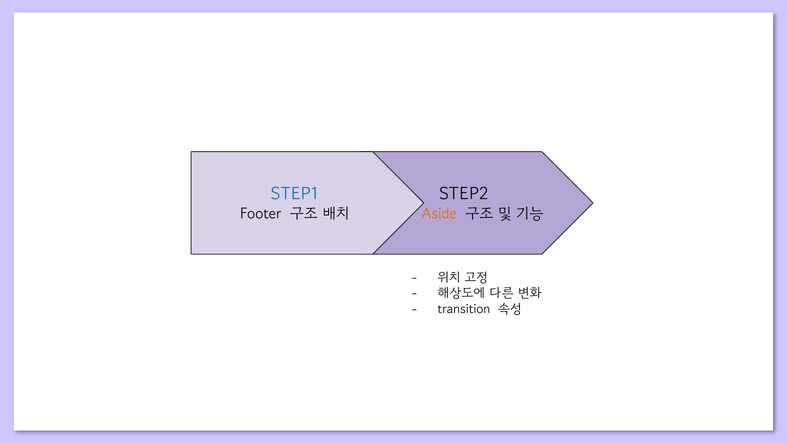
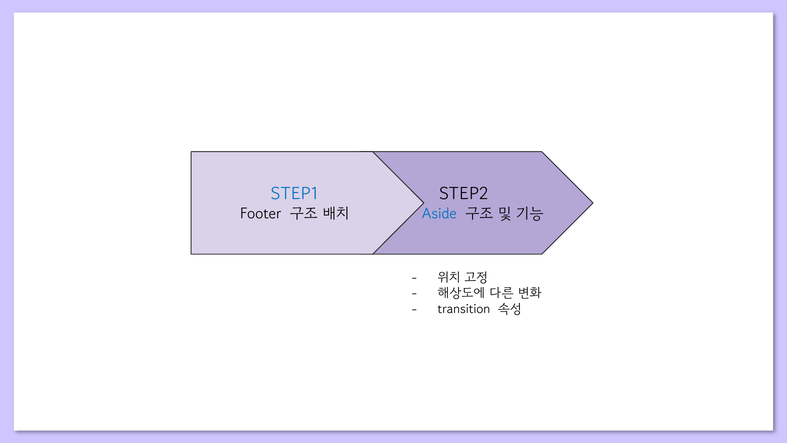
Aside colour: orange -> blue
